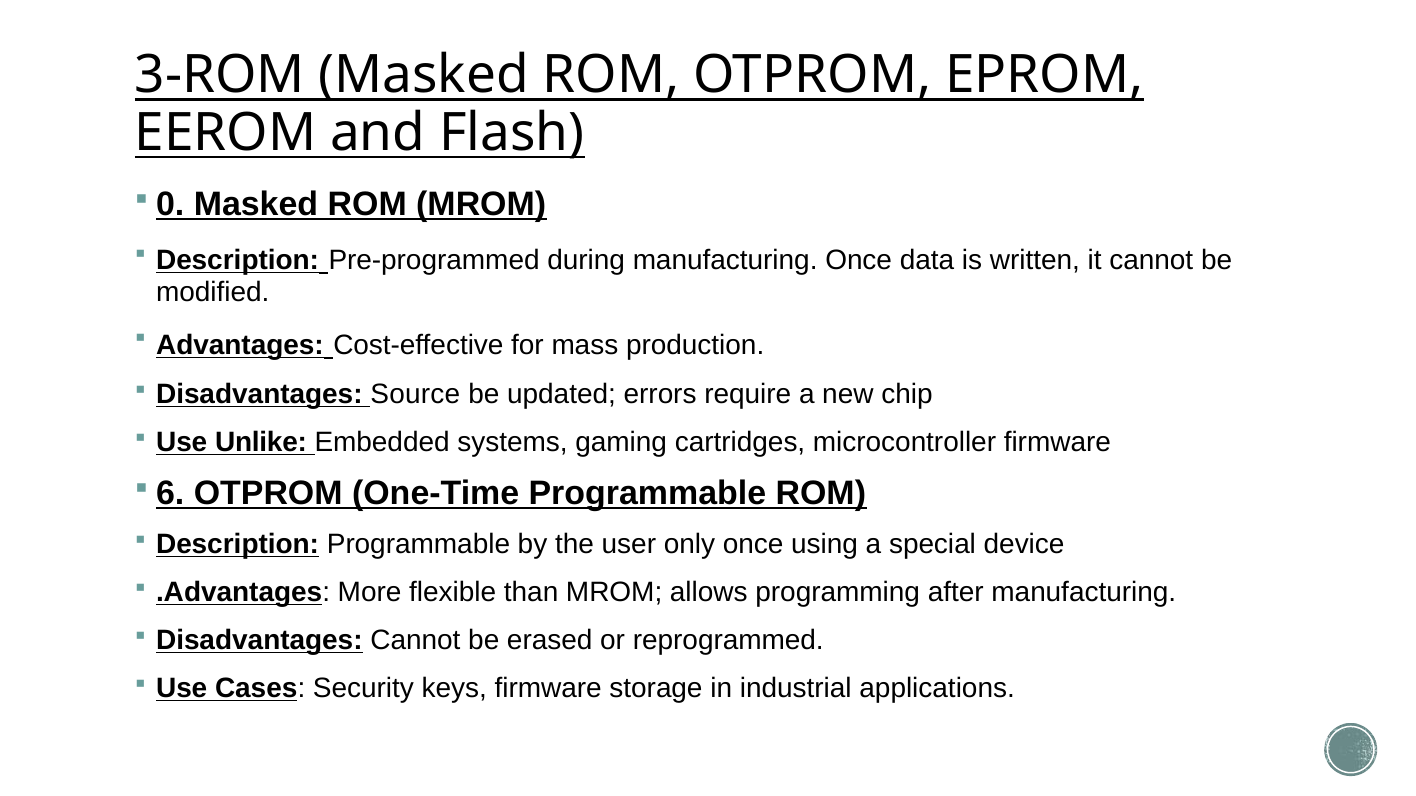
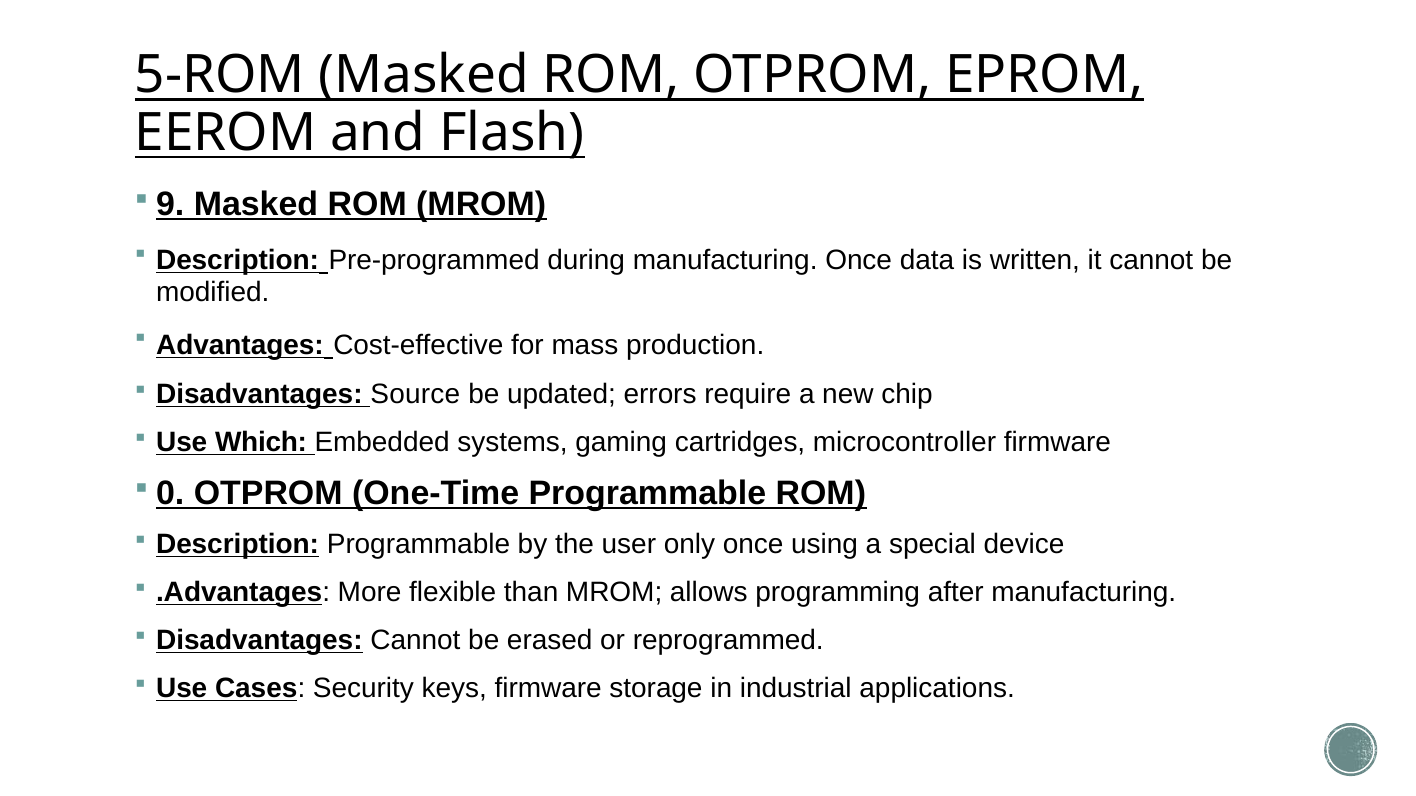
3-ROM: 3-ROM -> 5-ROM
0: 0 -> 9
Unlike: Unlike -> Which
6: 6 -> 0
